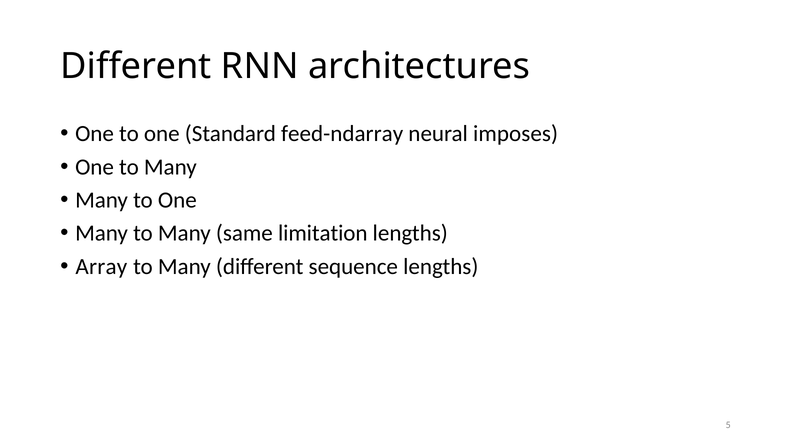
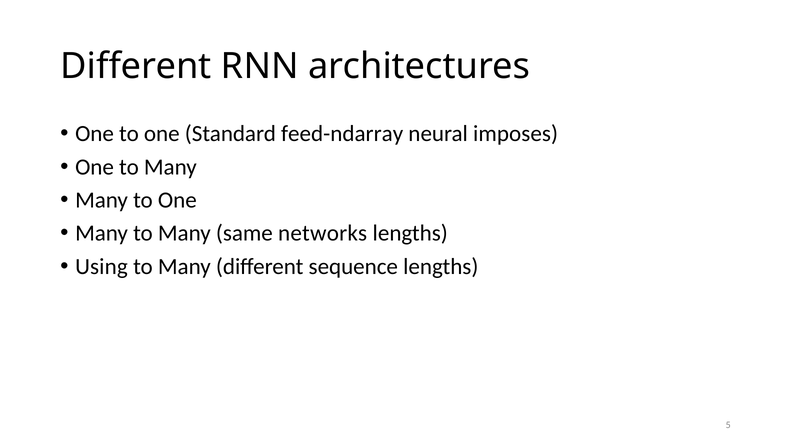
limitation: limitation -> networks
Array: Array -> Using
